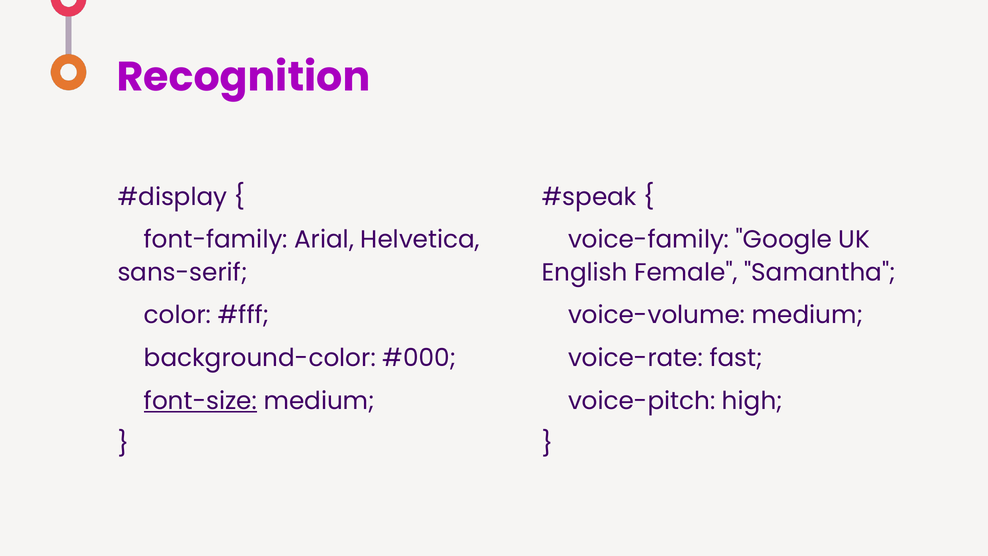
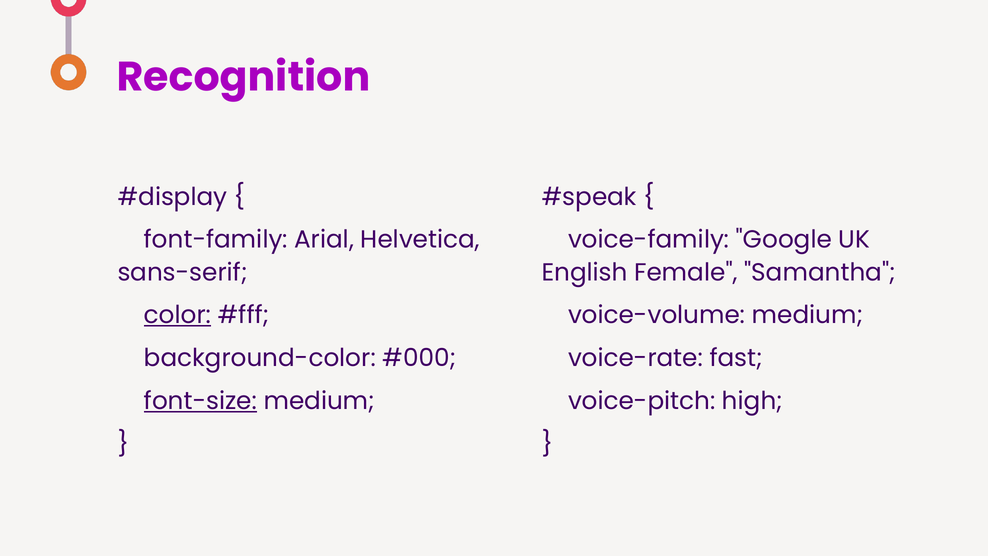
color underline: none -> present
